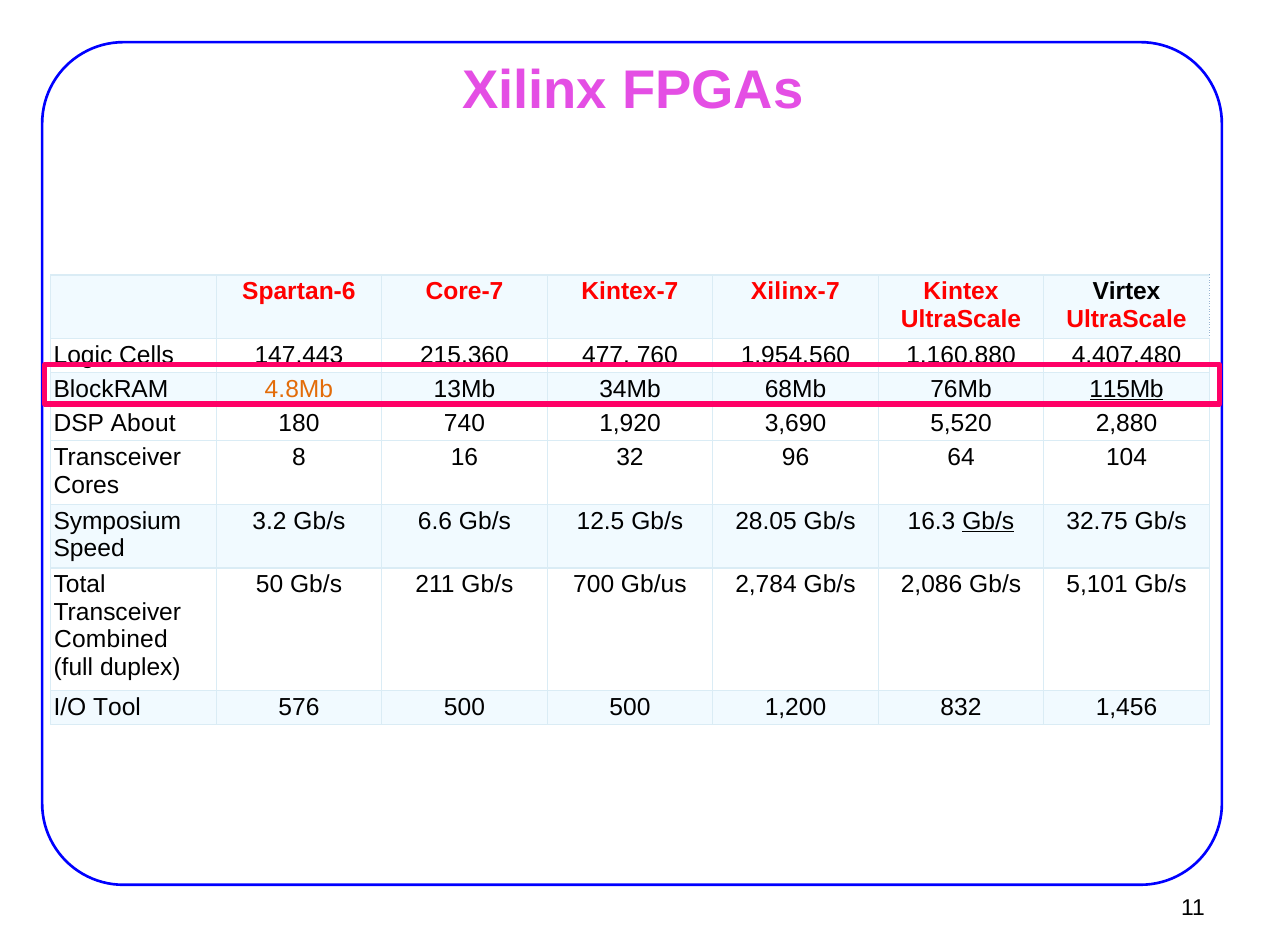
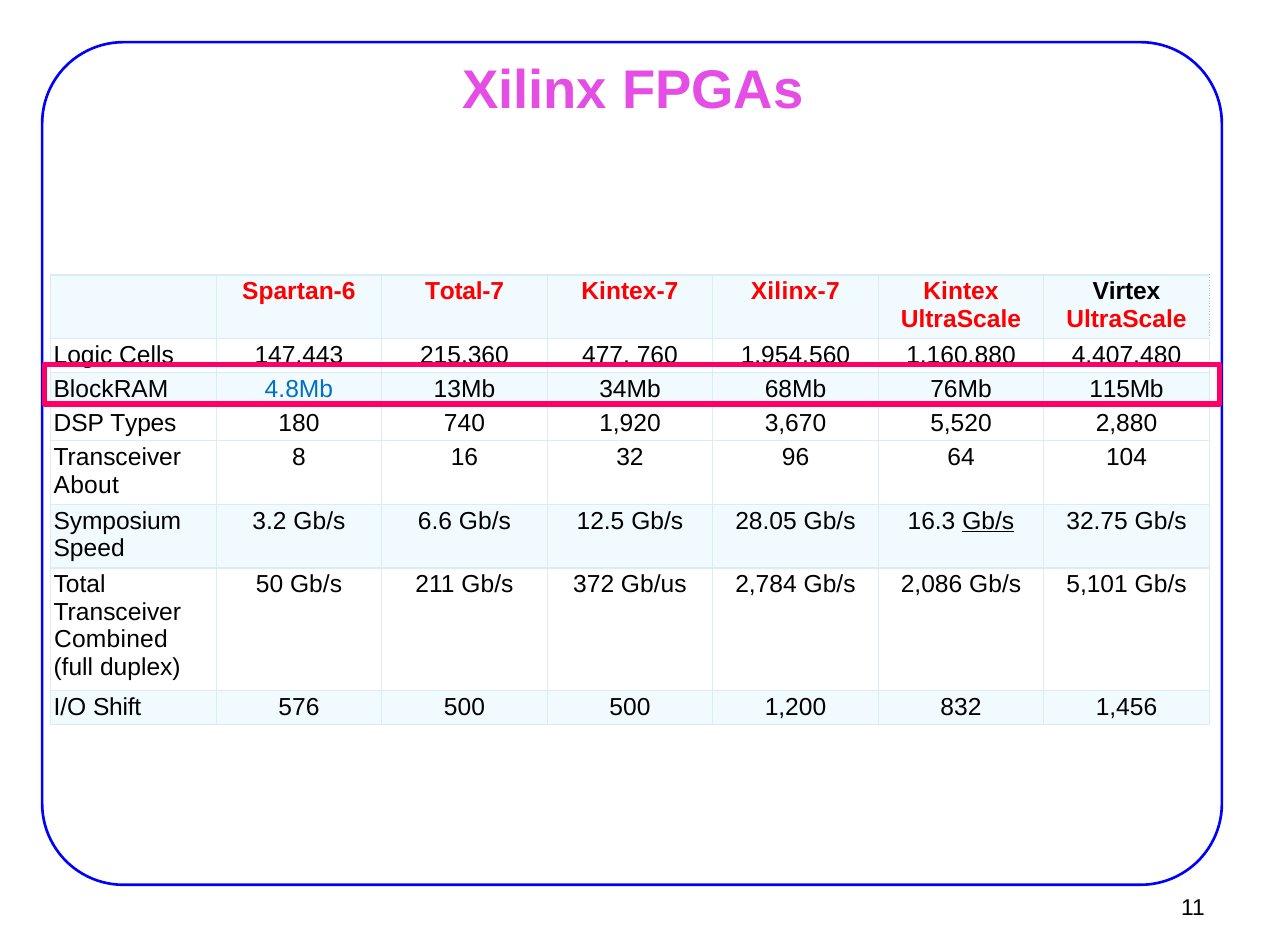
Core-7: Core-7 -> Total-7
4.8Mb colour: orange -> blue
115Mb underline: present -> none
About: About -> Types
3,690: 3,690 -> 3,670
Cores: Cores -> About
700: 700 -> 372
Tool: Tool -> Shift
